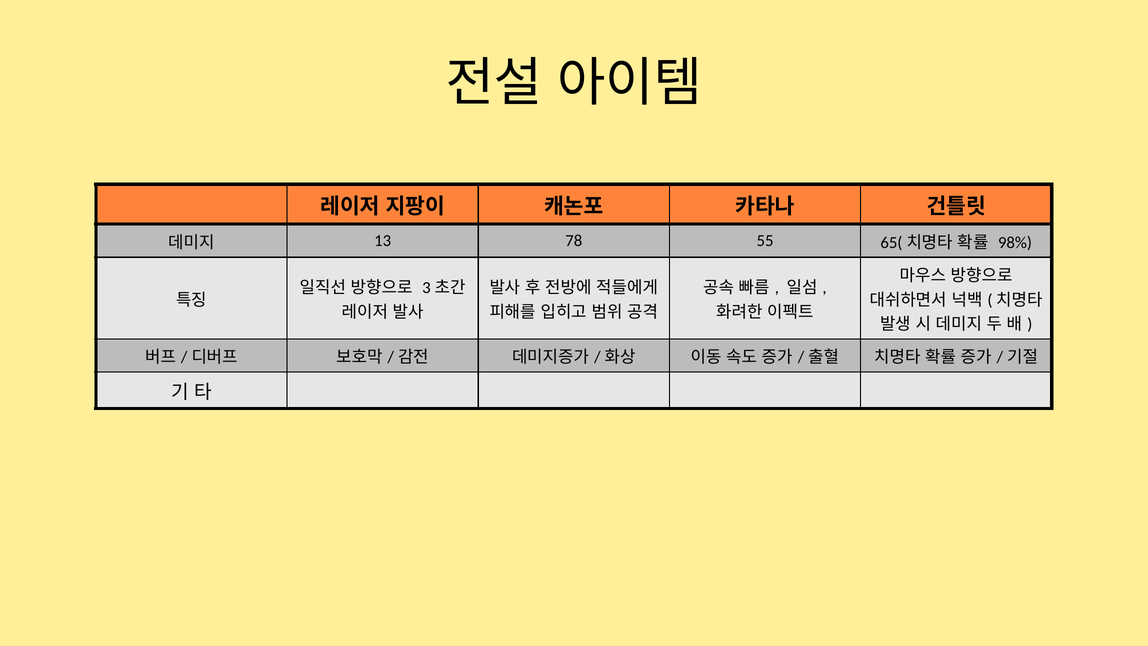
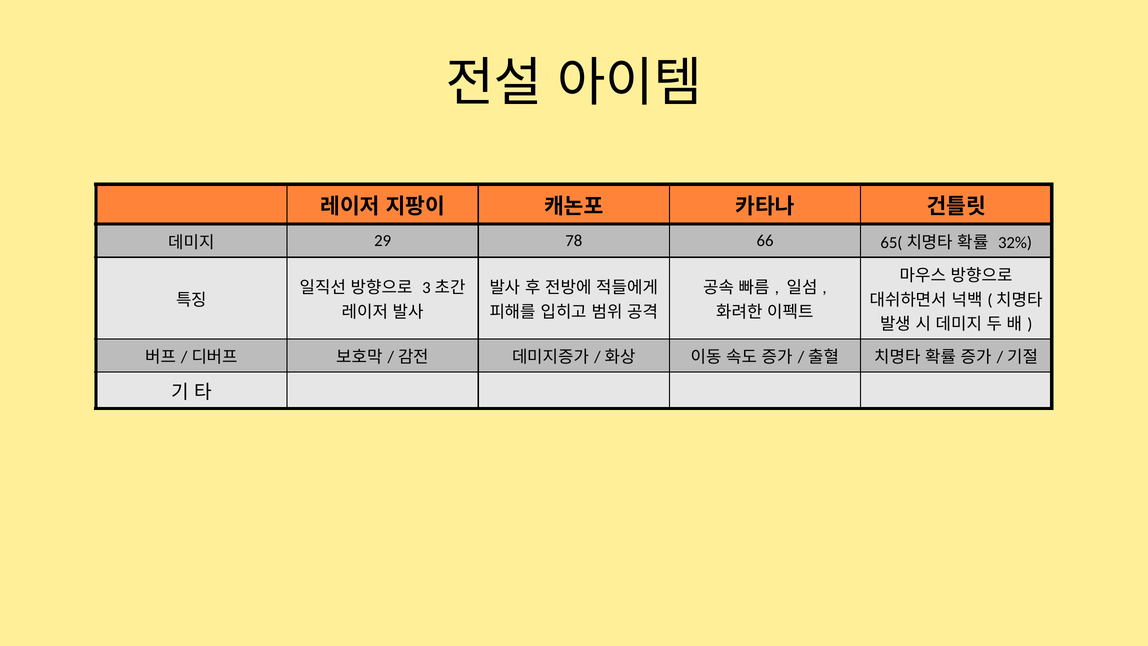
13: 13 -> 29
55: 55 -> 66
98%: 98% -> 32%
